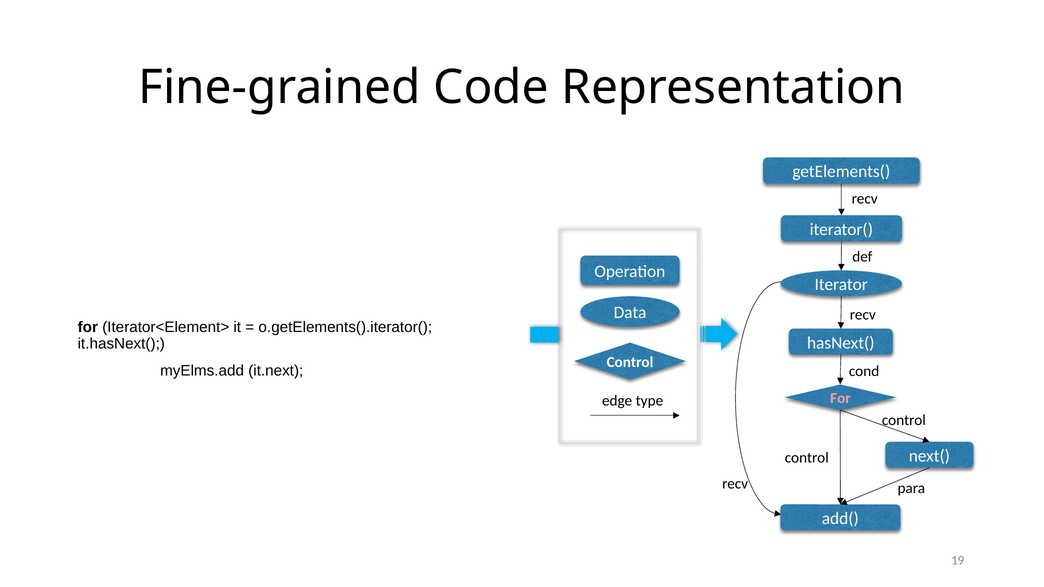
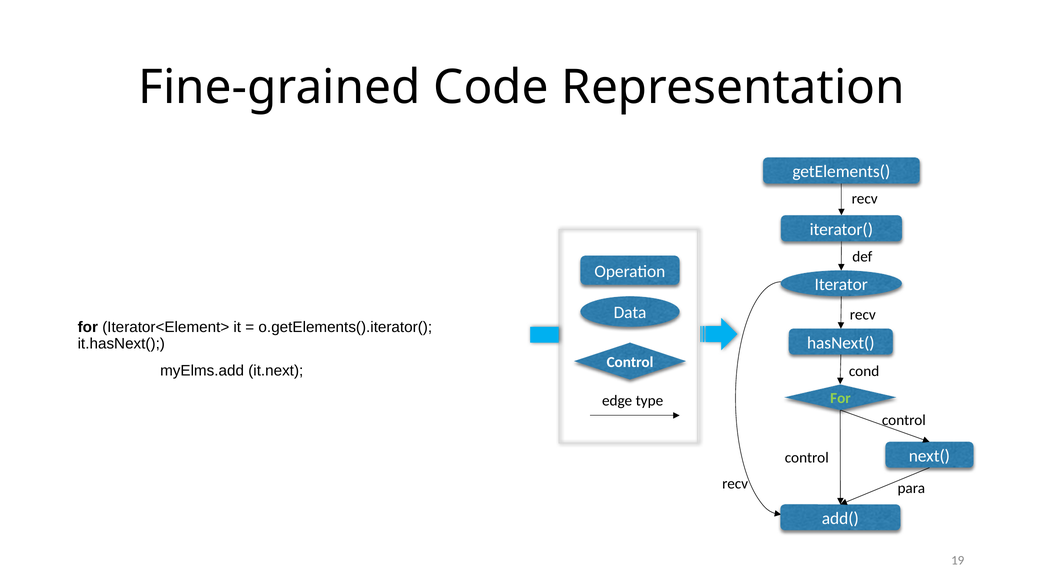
For at (840, 399) colour: pink -> light green
